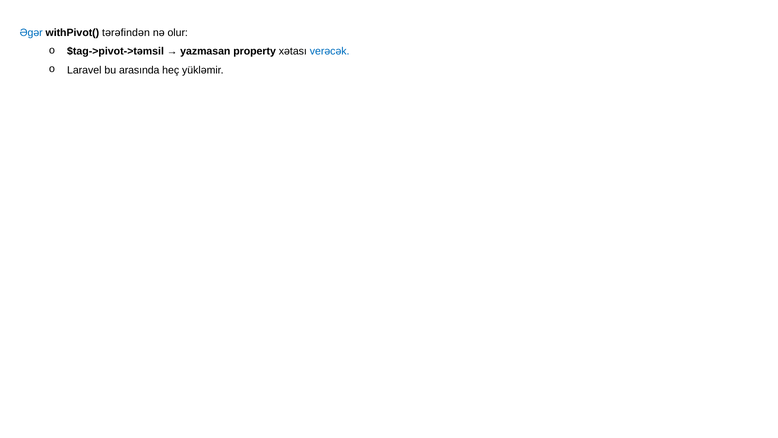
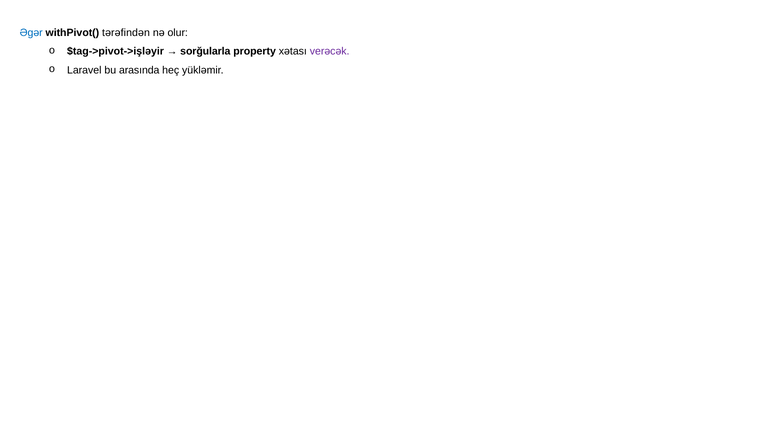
$tag->pivot->təmsil: $tag->pivot->təmsil -> $tag->pivot->işləyir
yazmasan: yazmasan -> sorğularla
verəcək colour: blue -> purple
